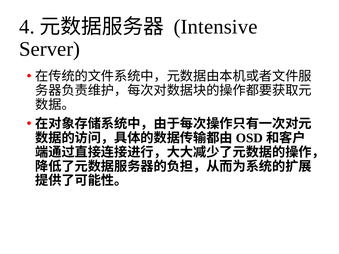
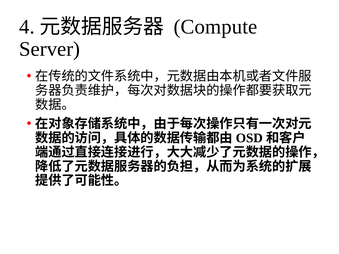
Intensive: Intensive -> Compute
